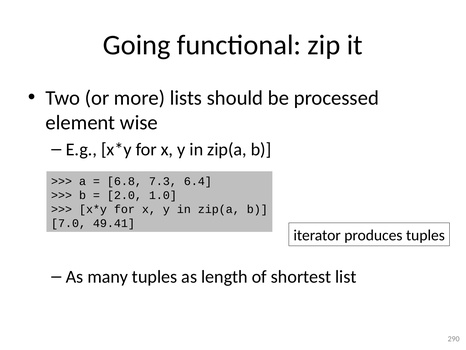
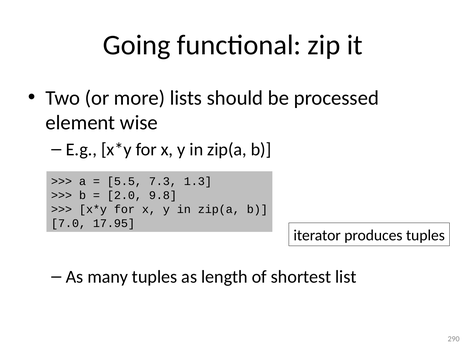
6.8: 6.8 -> 5.5
6.4: 6.4 -> 1.3
1.0: 1.0 -> 9.8
49.41: 49.41 -> 17.95
